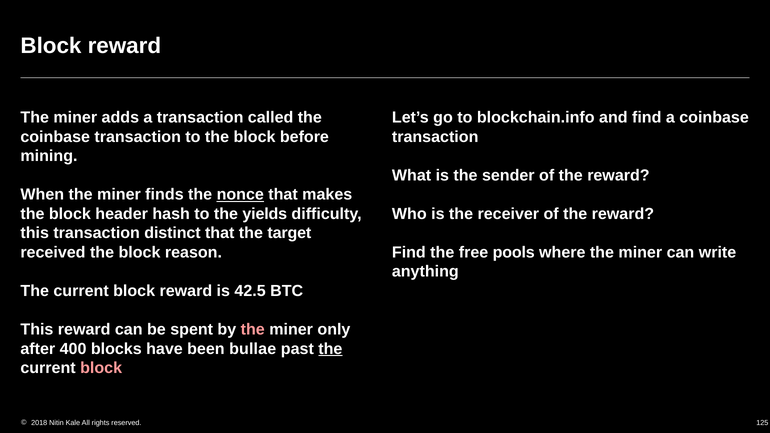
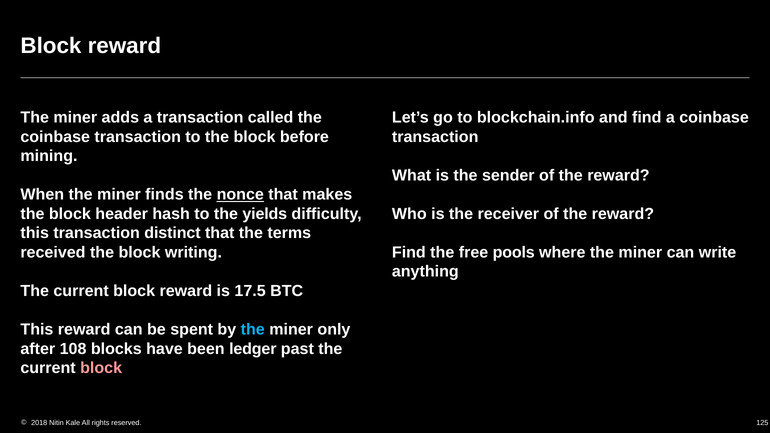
target: target -> terms
reason: reason -> writing
42.5: 42.5 -> 17.5
the at (253, 330) colour: pink -> light blue
400: 400 -> 108
bullae: bullae -> ledger
the at (330, 349) underline: present -> none
